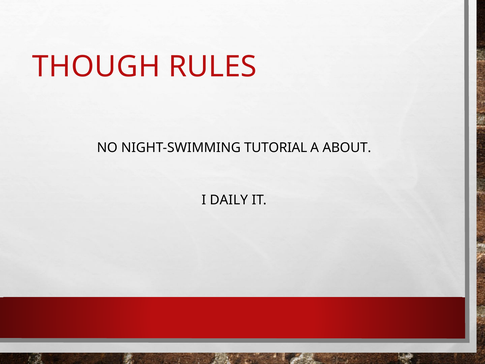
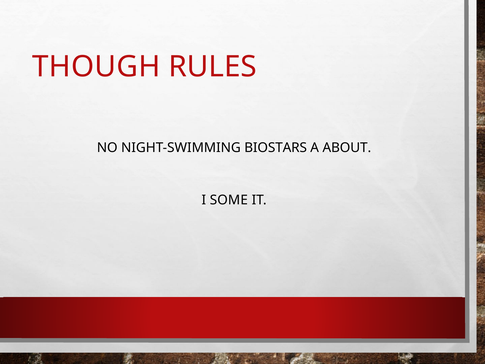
TUTORIAL: TUTORIAL -> BIOSTARS
DAILY: DAILY -> SOME
